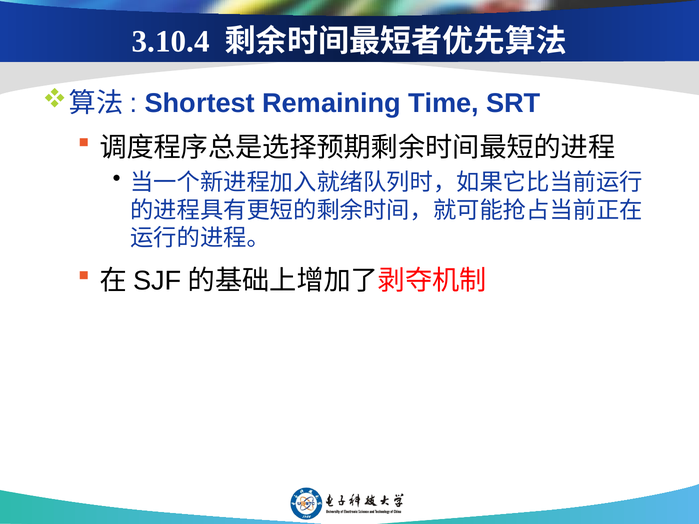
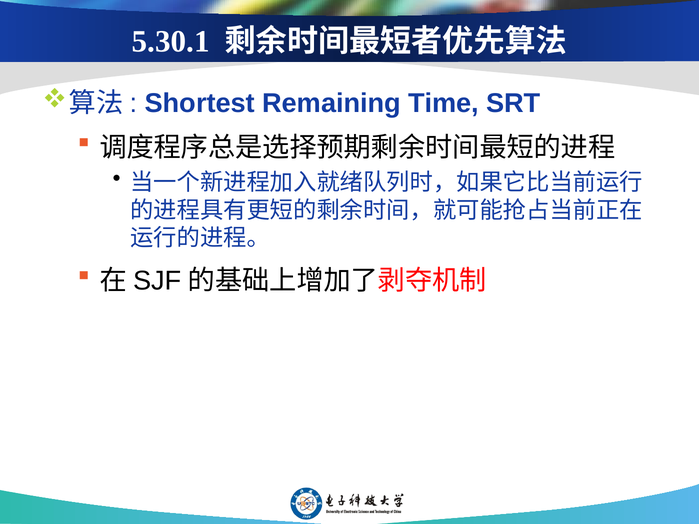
3.10.4: 3.10.4 -> 5.30.1
